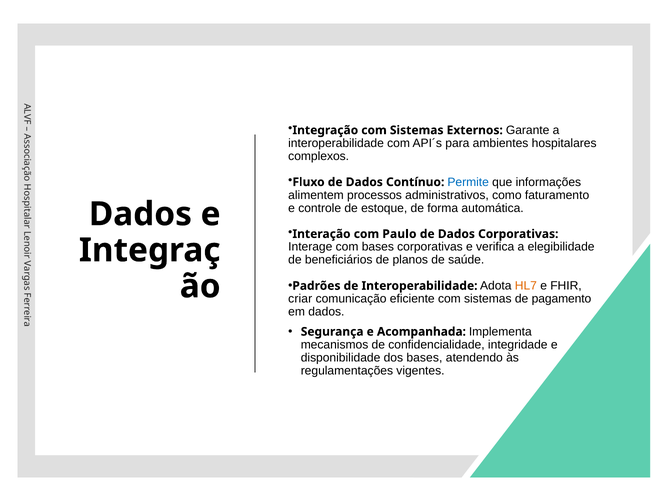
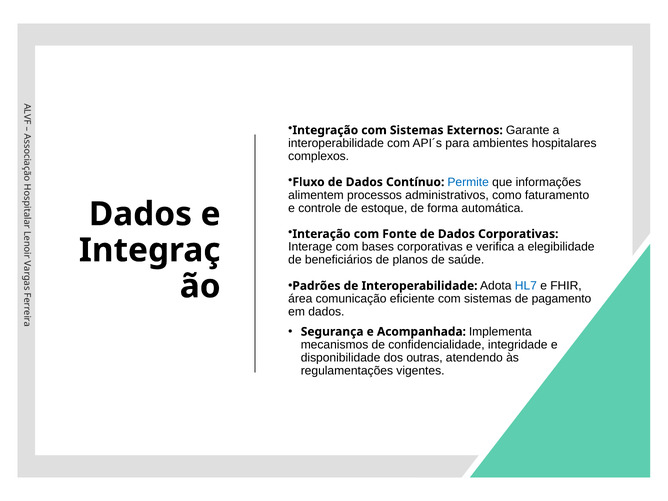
Paulo: Paulo -> Fonte
HL7 colour: orange -> blue
criar: criar -> área
dos bases: bases -> outras
